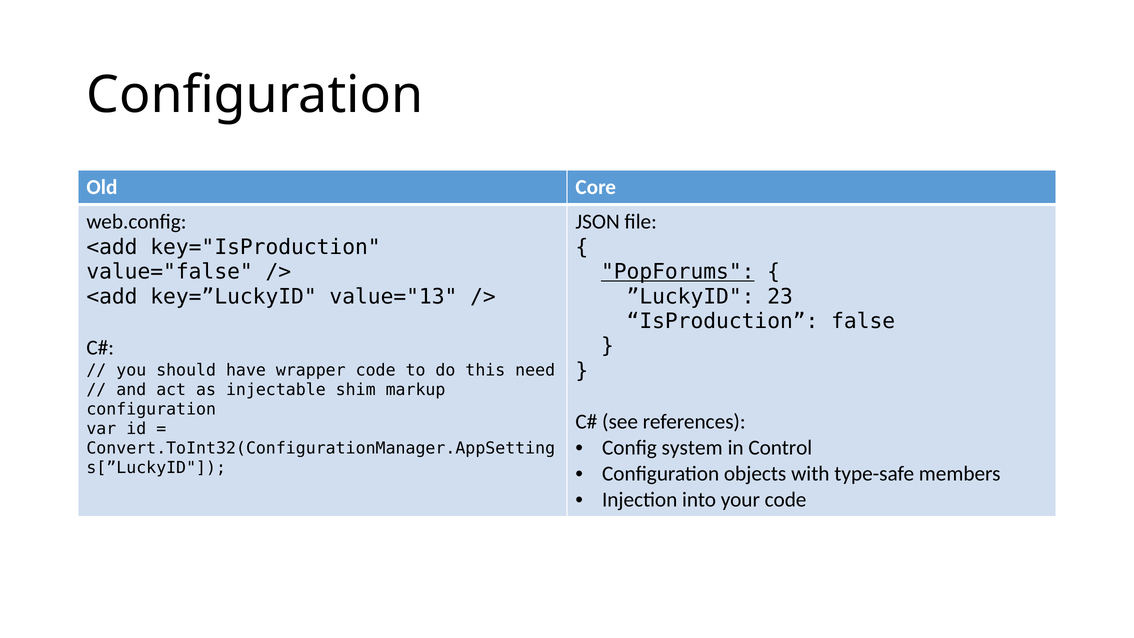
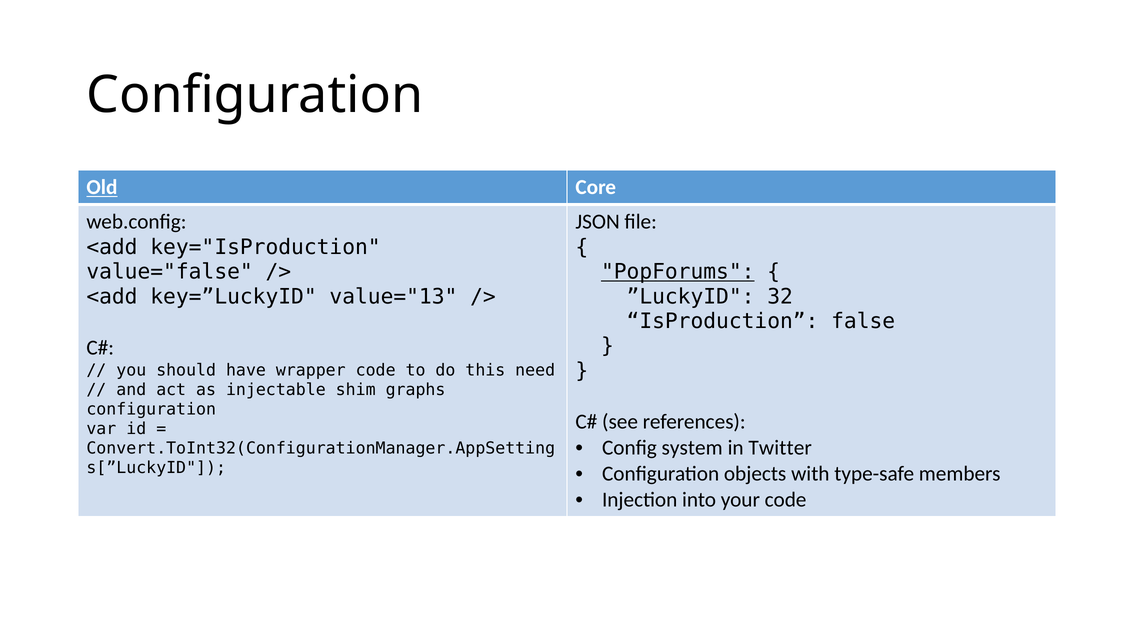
Old underline: none -> present
23: 23 -> 32
markup: markup -> graphs
Control: Control -> Twitter
